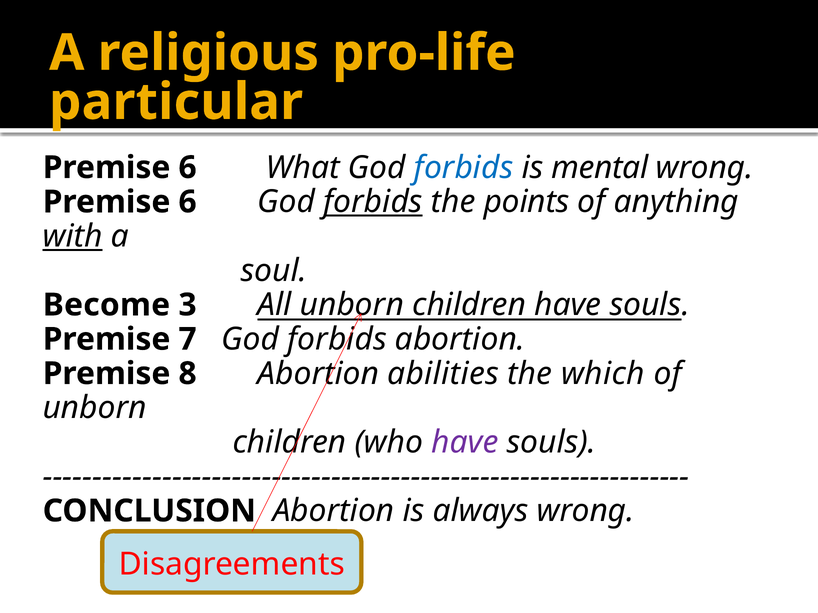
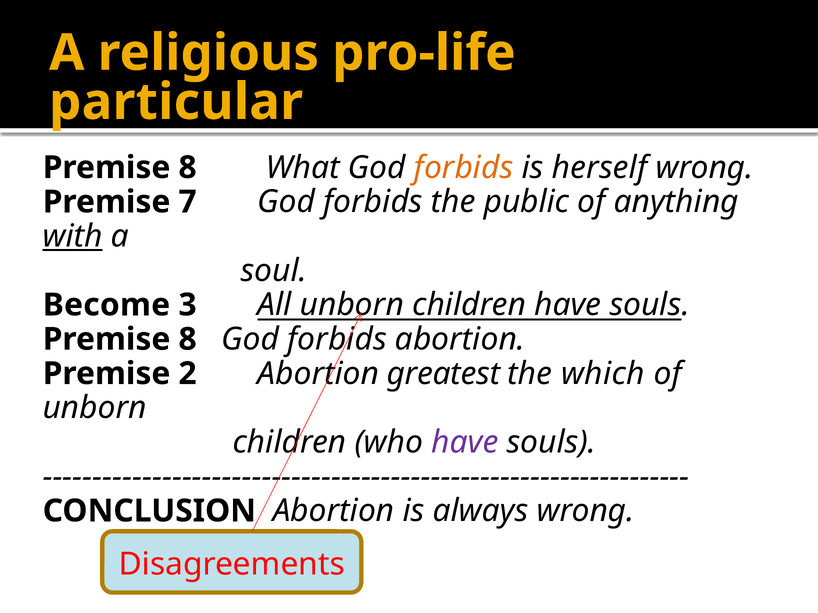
6 at (188, 168): 6 -> 8
forbids at (464, 168) colour: blue -> orange
mental: mental -> herself
6 at (188, 202): 6 -> 7
forbids at (373, 202) underline: present -> none
points: points -> public
7 at (188, 340): 7 -> 8
8: 8 -> 2
abilities: abilities -> greatest
